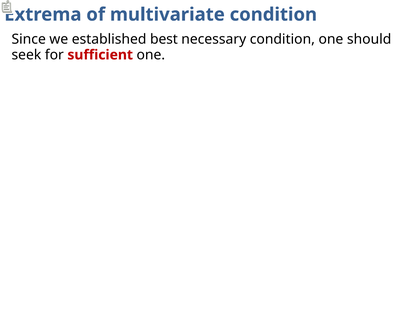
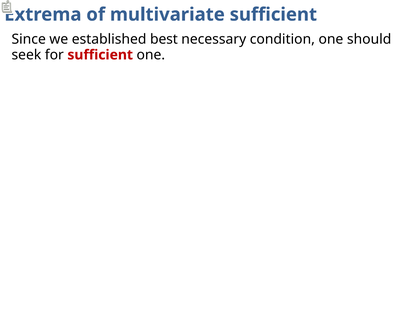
multivariate condition: condition -> sufficient
